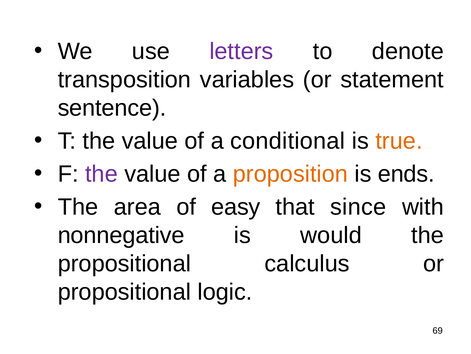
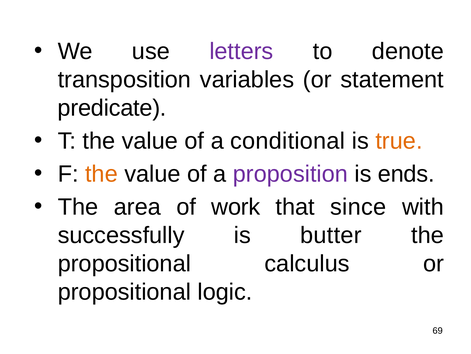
sentence: sentence -> predicate
the at (101, 174) colour: purple -> orange
proposition colour: orange -> purple
easy: easy -> work
nonnegative: nonnegative -> successfully
would: would -> butter
